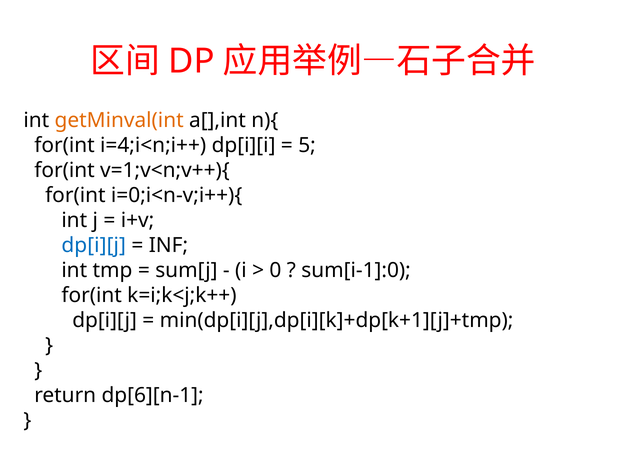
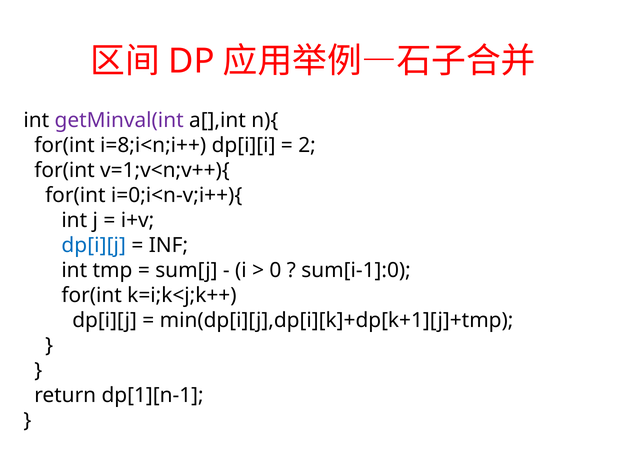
getMinval(int colour: orange -> purple
i=4;i<n;i++: i=4;i<n;i++ -> i=8;i<n;i++
5: 5 -> 2
dp[6][n-1: dp[6][n-1 -> dp[1][n-1
